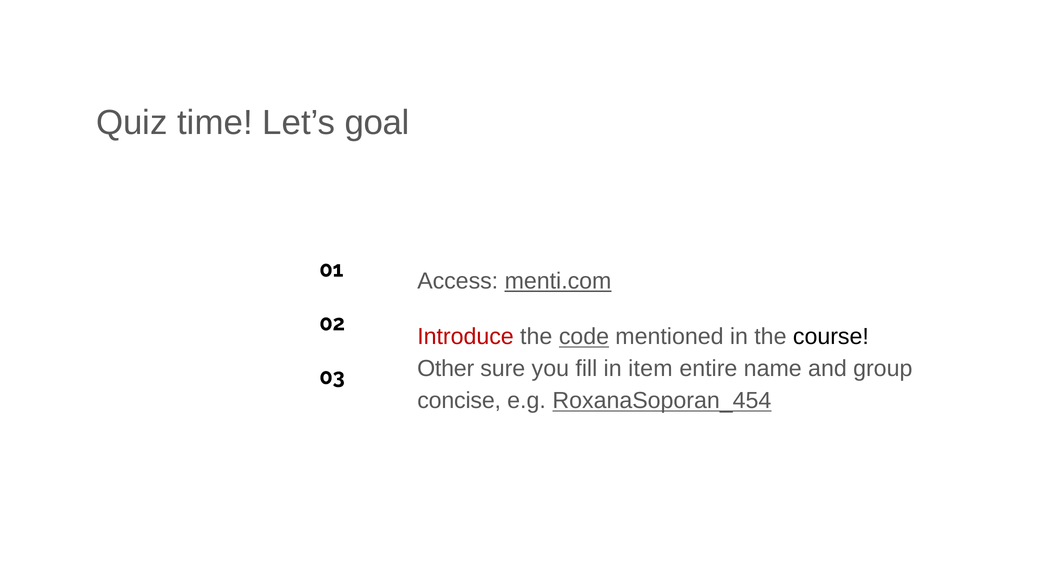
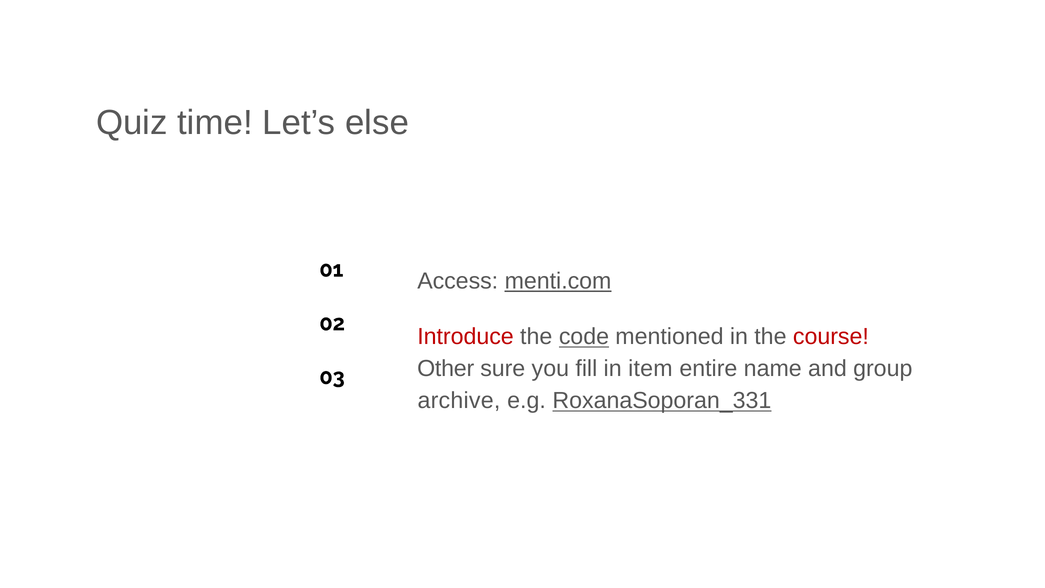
goal: goal -> else
course colour: black -> red
concise: concise -> archive
RoxanaSoporan_454: RoxanaSoporan_454 -> RoxanaSoporan_331
